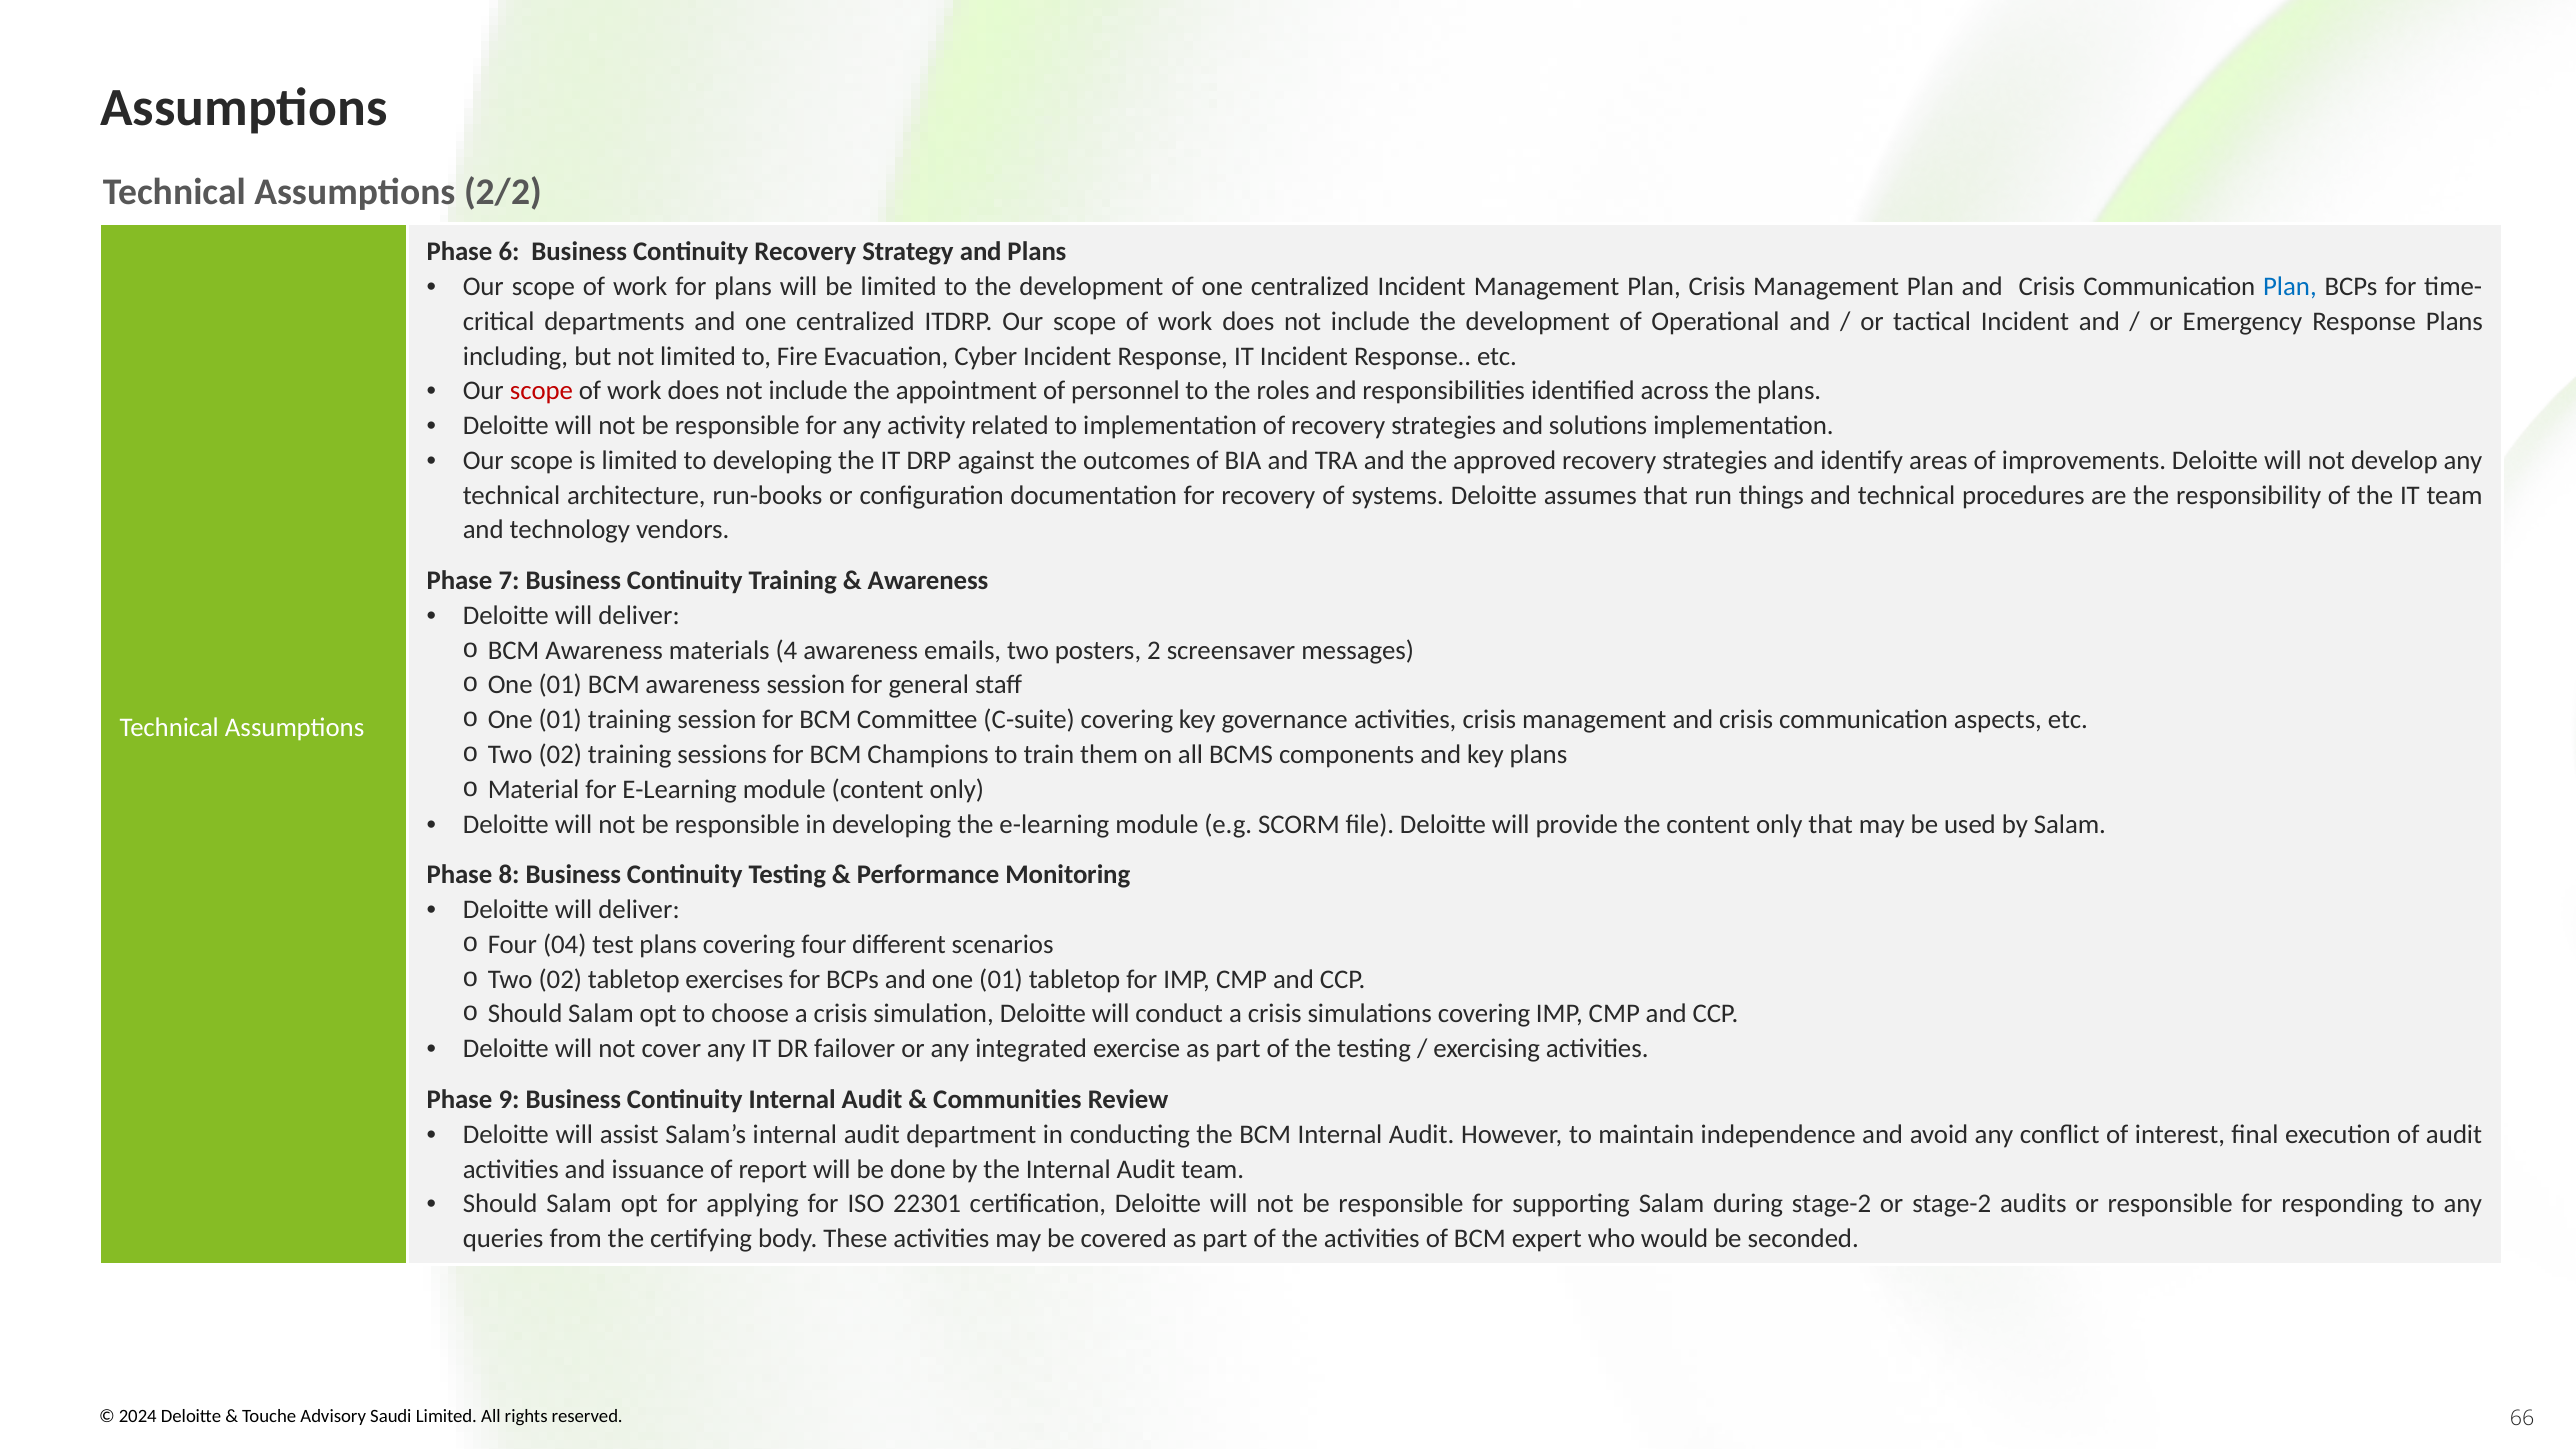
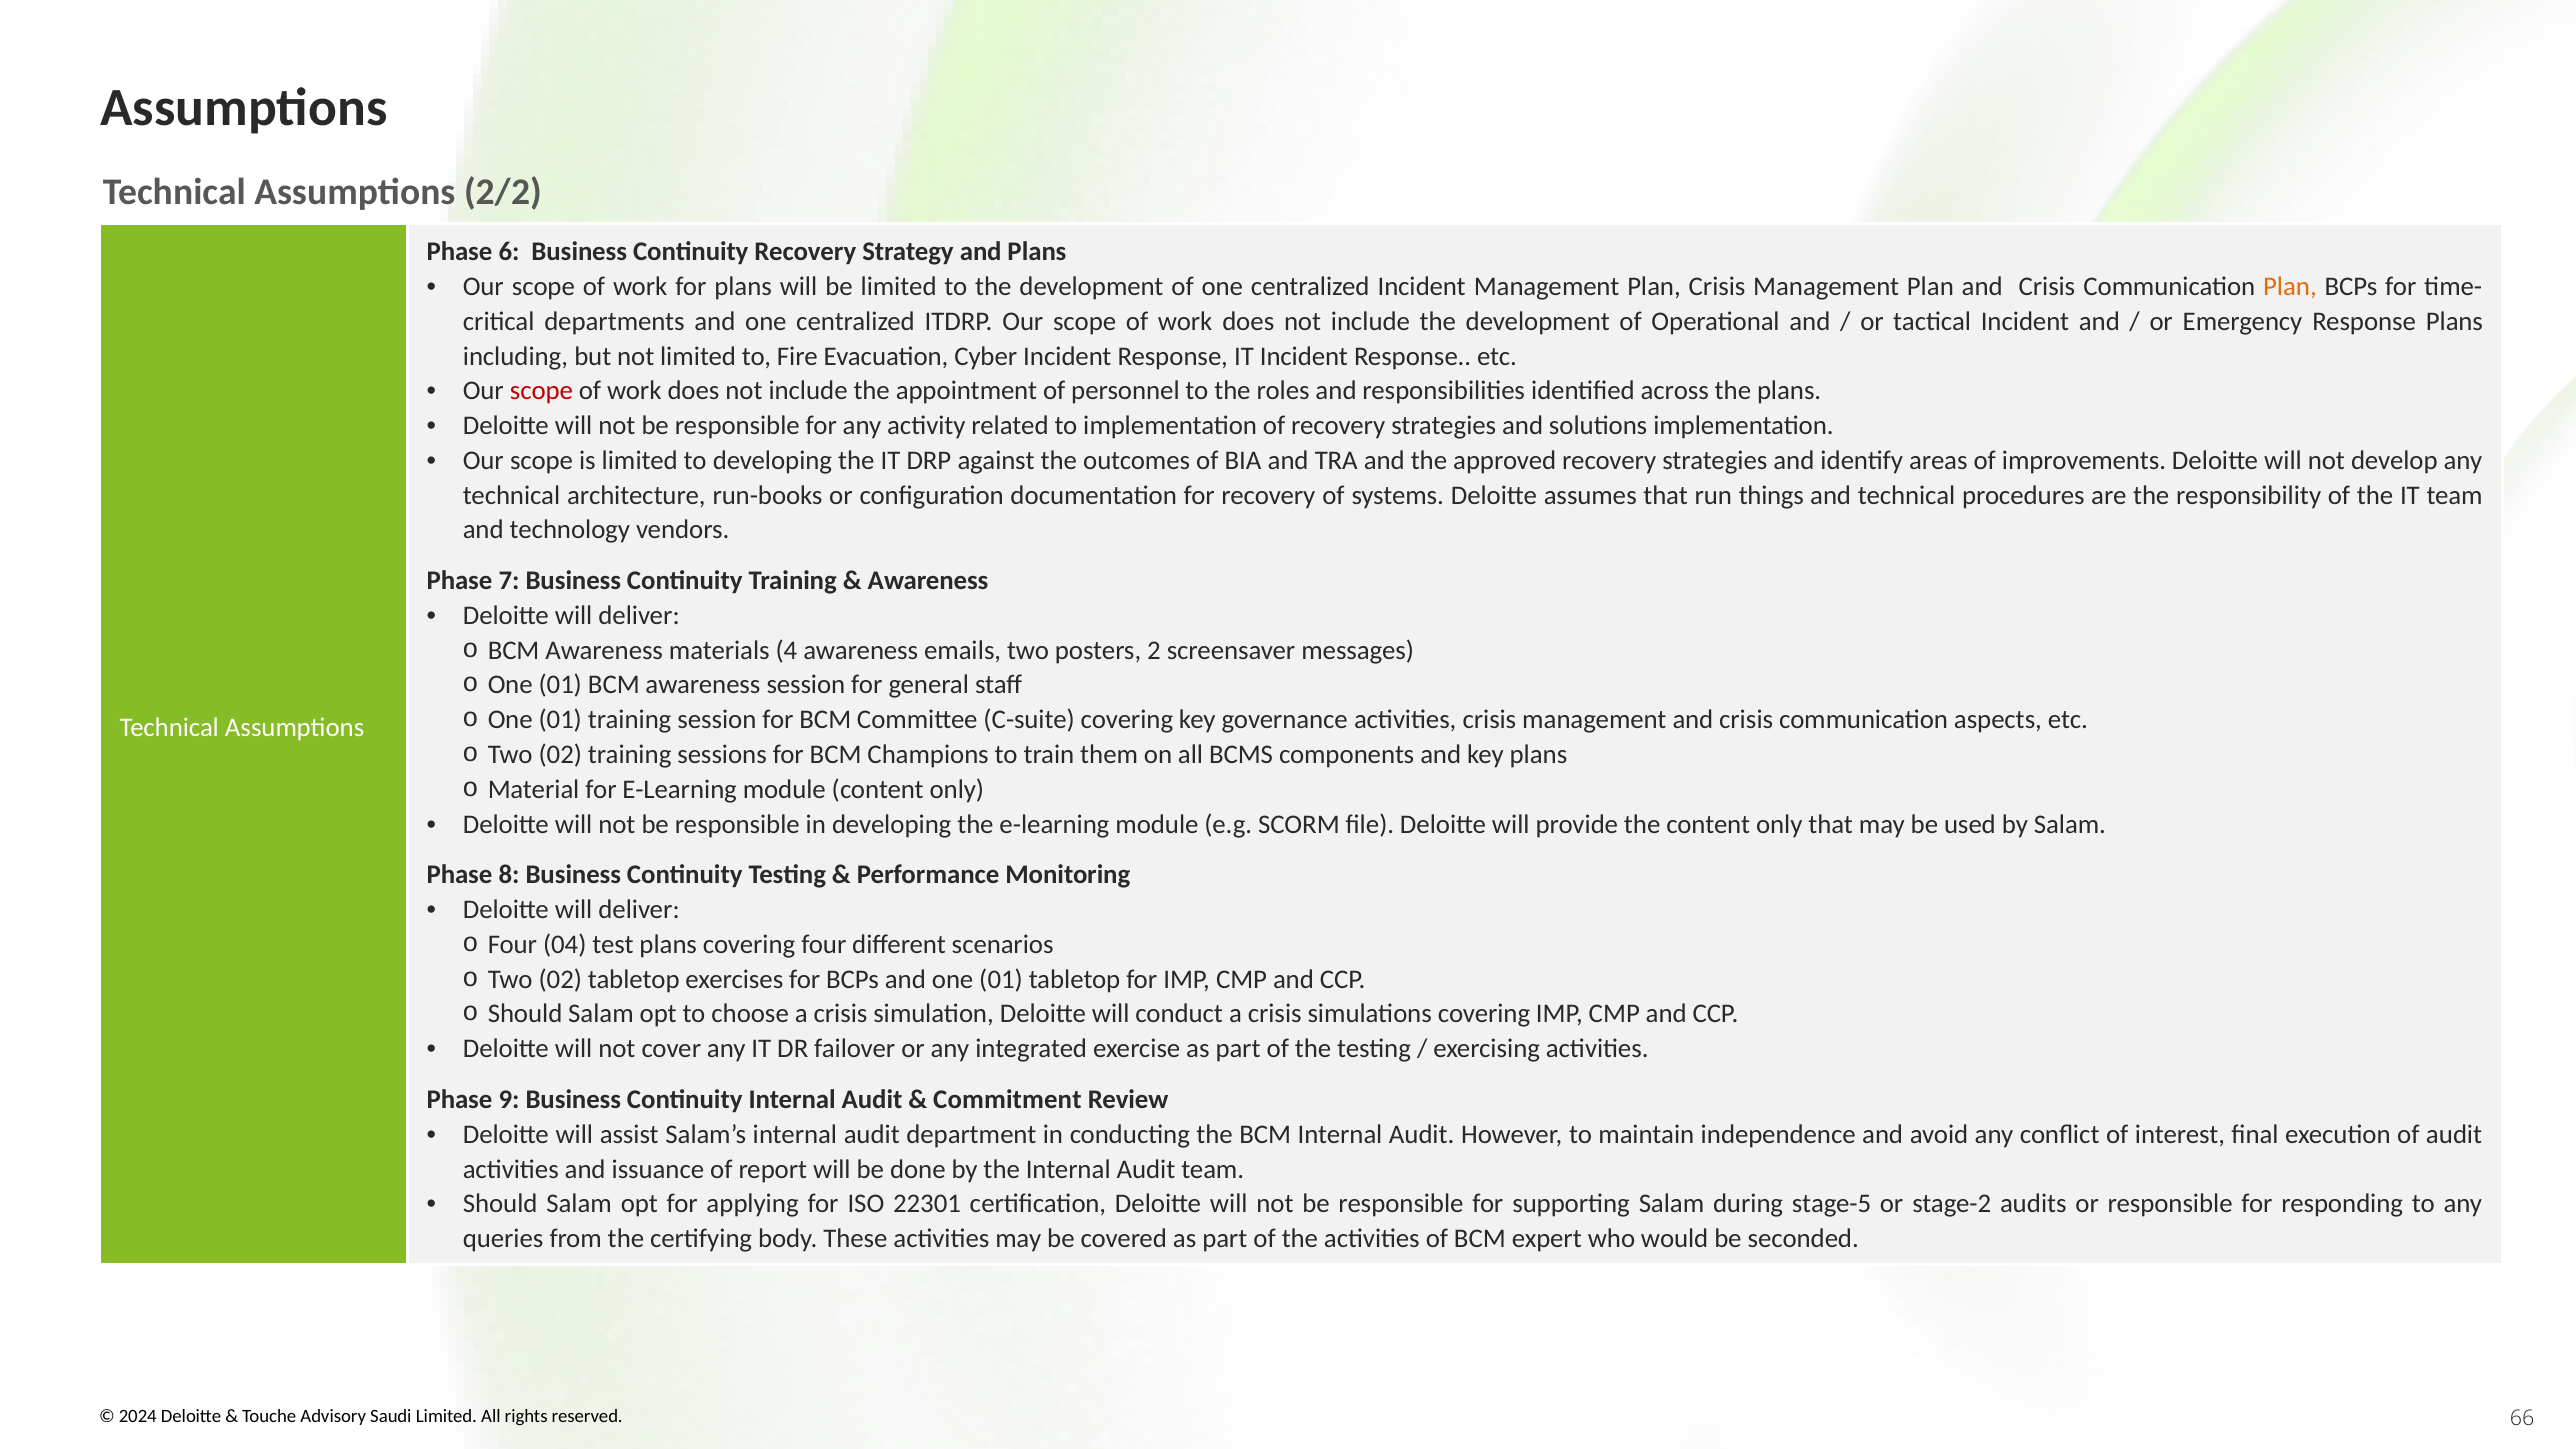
Plan at (2290, 287) colour: blue -> orange
Communities: Communities -> Commitment
during stage-2: stage-2 -> stage-5
